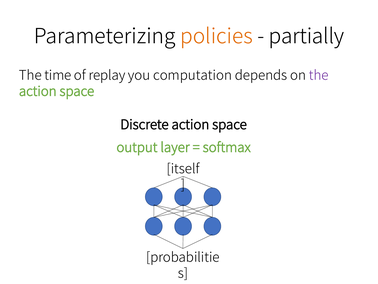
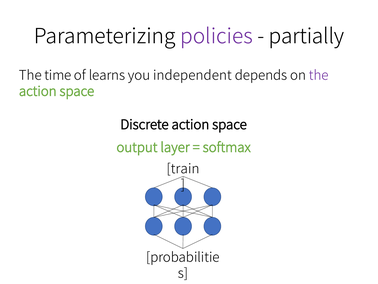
policies colour: orange -> purple
replay: replay -> learns
computation: computation -> independent
itself: itself -> train
